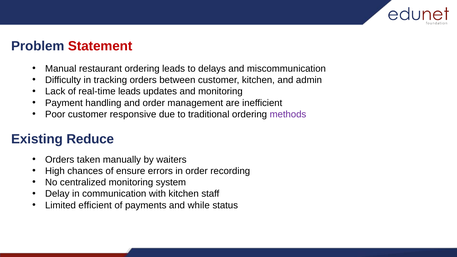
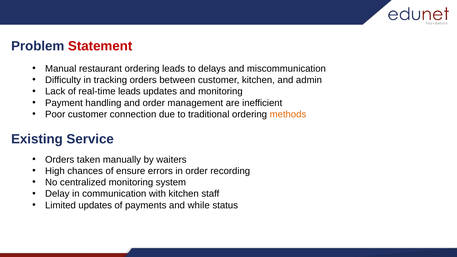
responsive: responsive -> connection
methods colour: purple -> orange
Reduce: Reduce -> Service
Limited efficient: efficient -> updates
